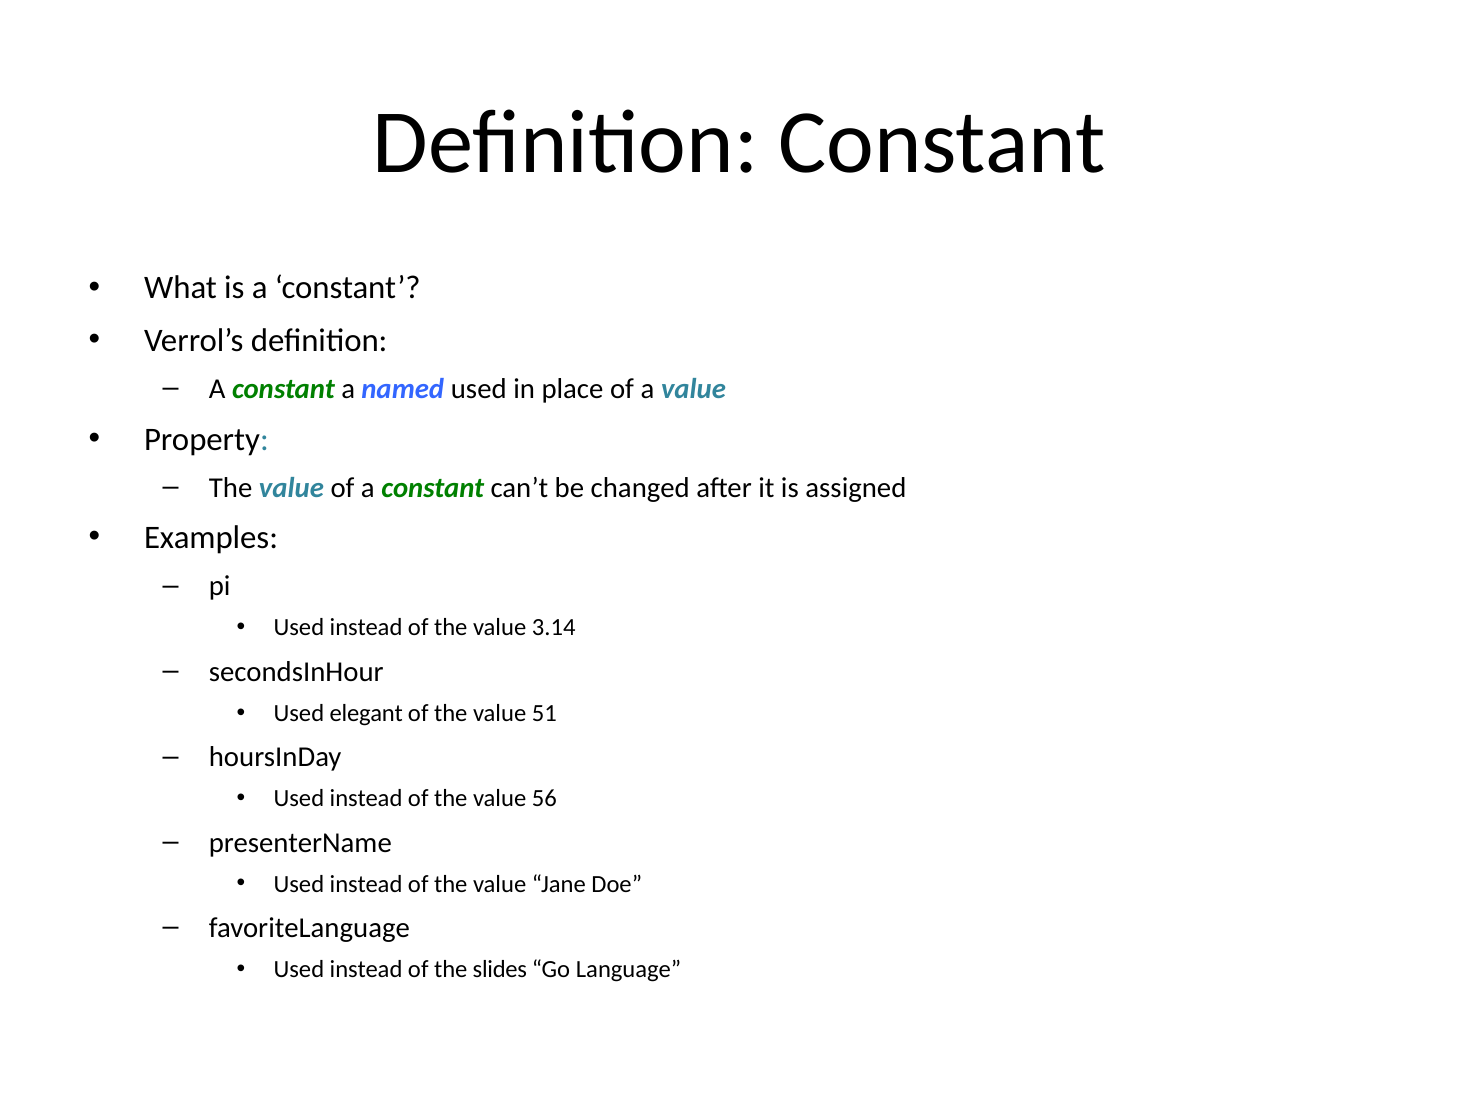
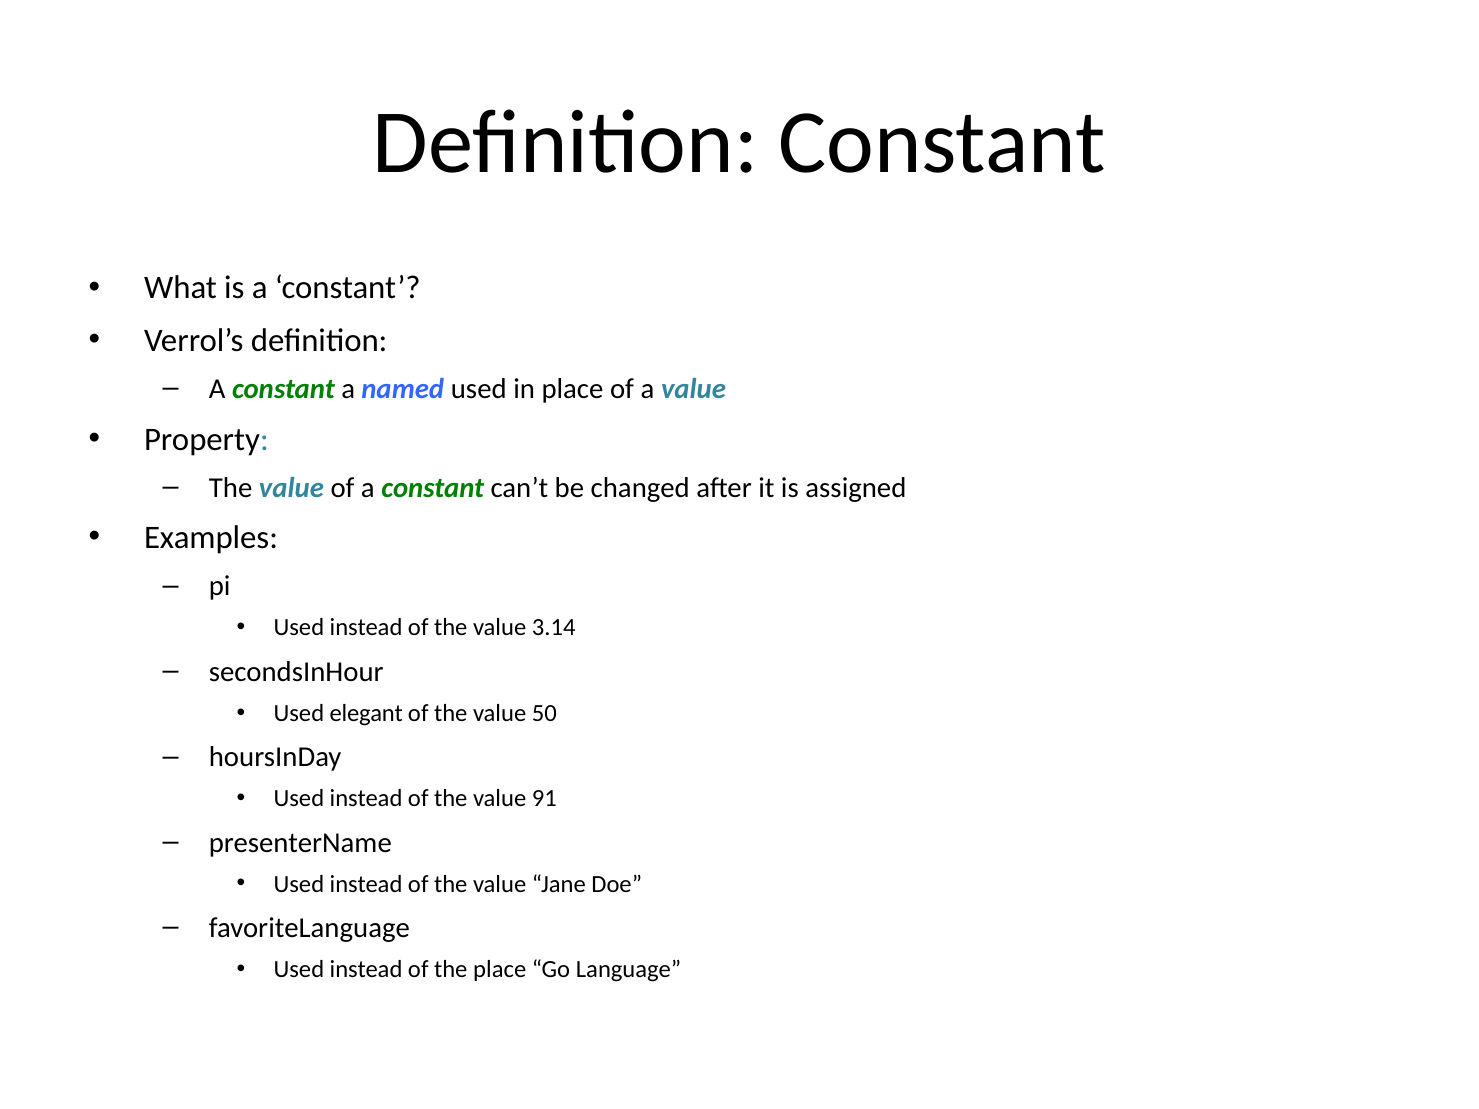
51: 51 -> 50
56: 56 -> 91
the slides: slides -> place
